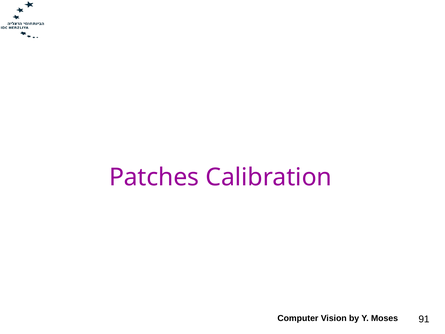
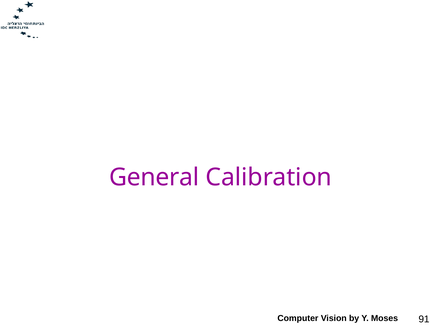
Patches: Patches -> General
